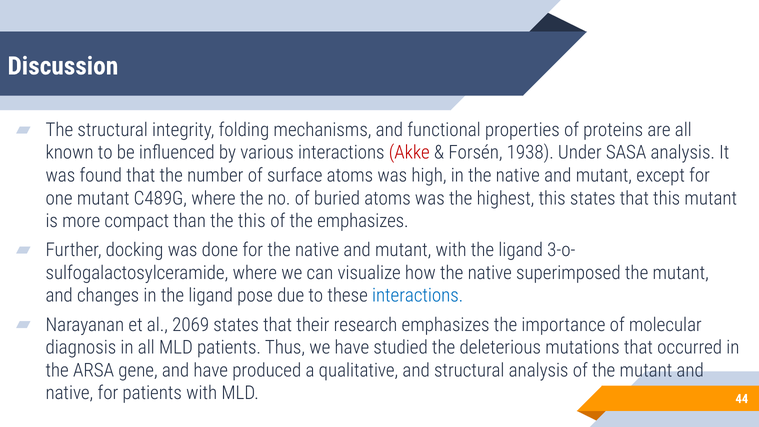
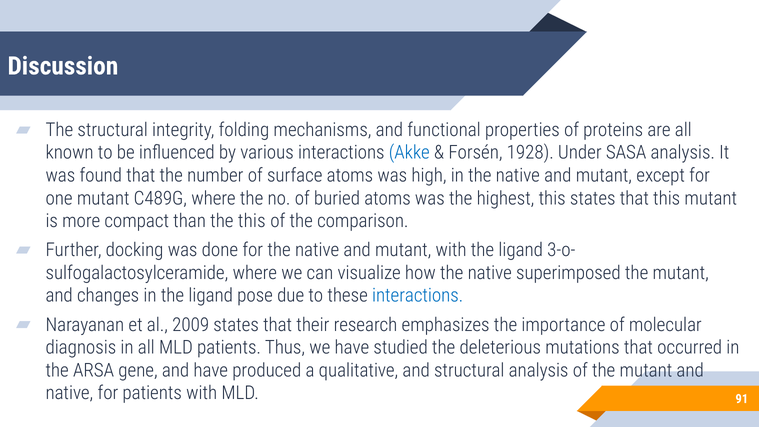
Akke colour: red -> blue
1938: 1938 -> 1928
the emphasizes: emphasizes -> comparison
2069: 2069 -> 2009
44: 44 -> 91
